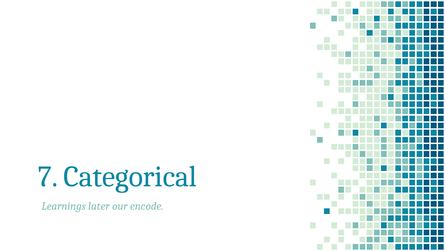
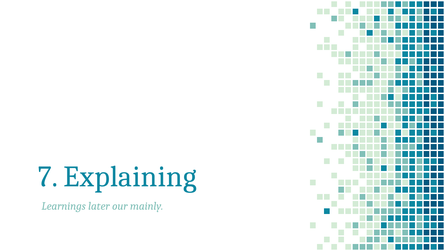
Categorical: Categorical -> Explaining
encode: encode -> mainly
